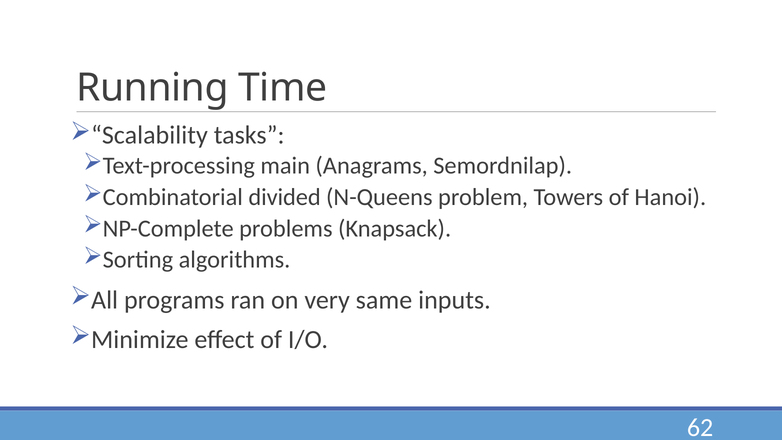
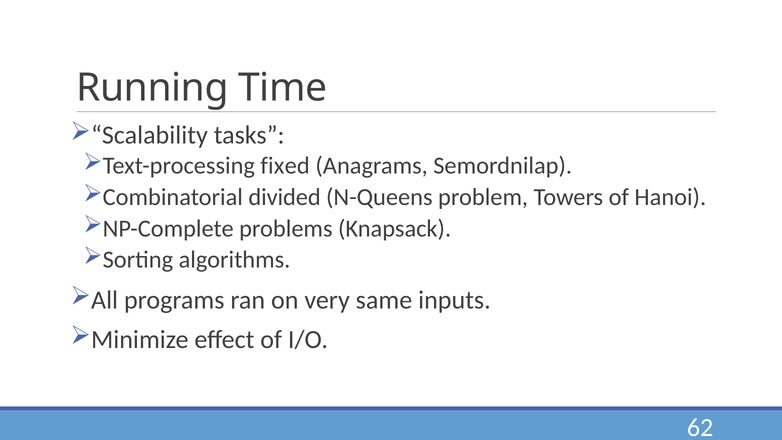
main: main -> fixed
